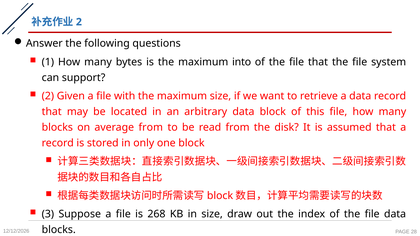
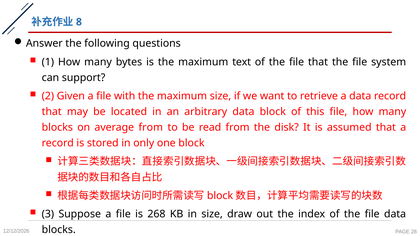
2 at (79, 22): 2 -> 8
into: into -> text
